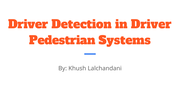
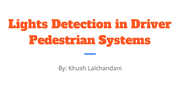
Driver at (28, 25): Driver -> Lights
